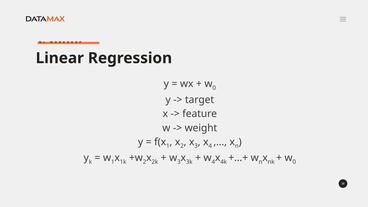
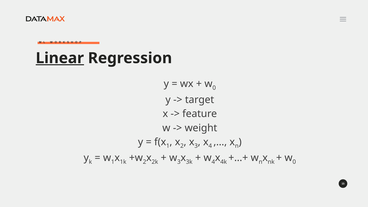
Linear underline: none -> present
